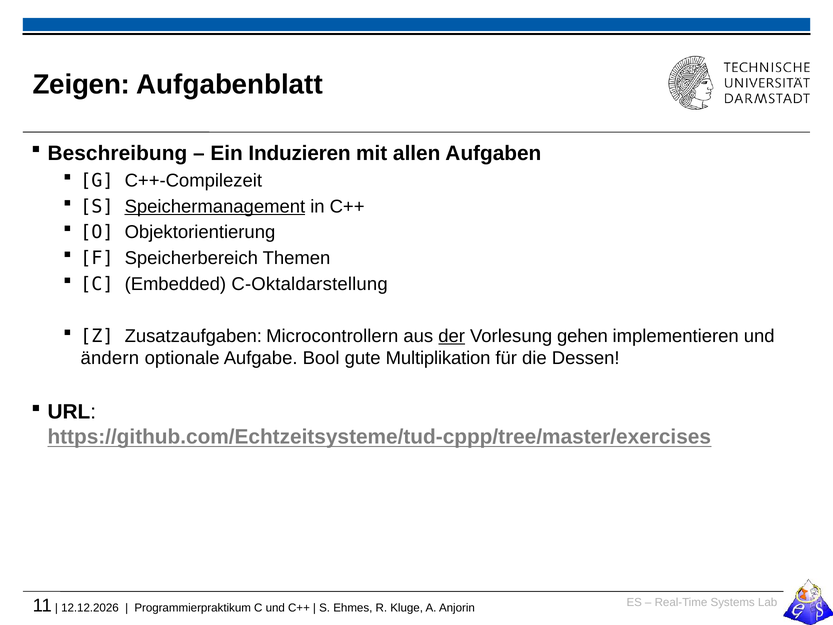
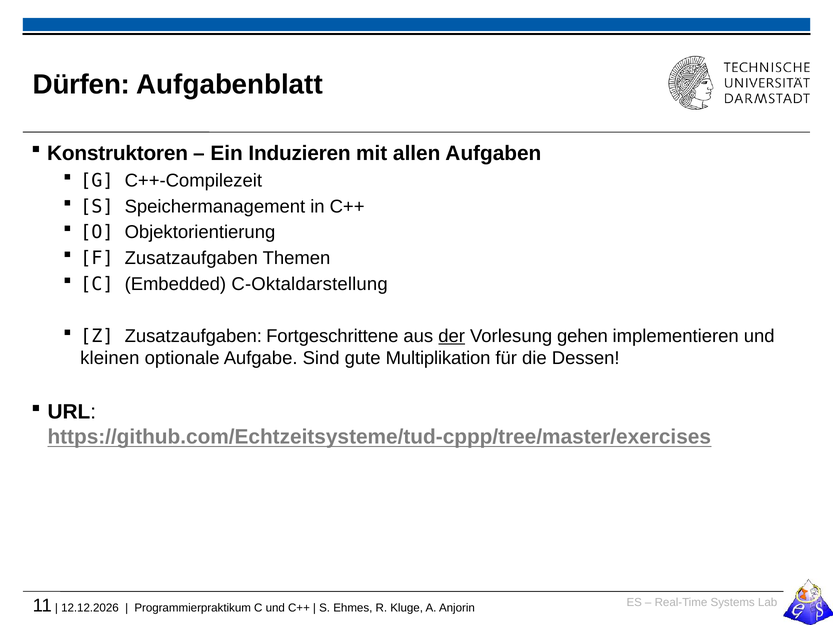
Zeigen: Zeigen -> Dürfen
Beschreibung: Beschreibung -> Konstruktoren
Speichermanagement underline: present -> none
F Speicherbereich: Speicherbereich -> Zusatzaufgaben
Microcontrollern: Microcontrollern -> Fortgeschrittene
ändern: ändern -> kleinen
Bool: Bool -> Sind
